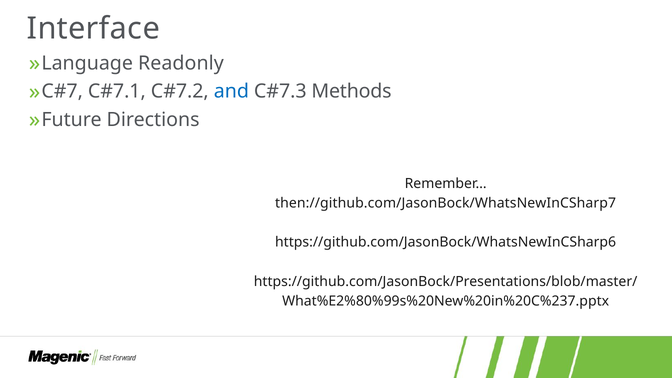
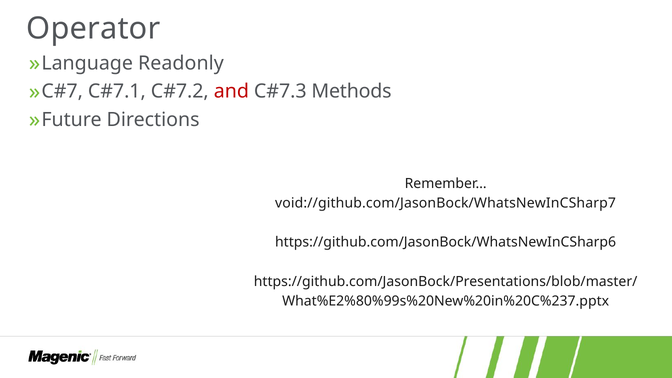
Interface: Interface -> Operator
and colour: blue -> red
then://github.com/JasonBock/WhatsNewInCSharp7: then://github.com/JasonBock/WhatsNewInCSharp7 -> void://github.com/JasonBock/WhatsNewInCSharp7
